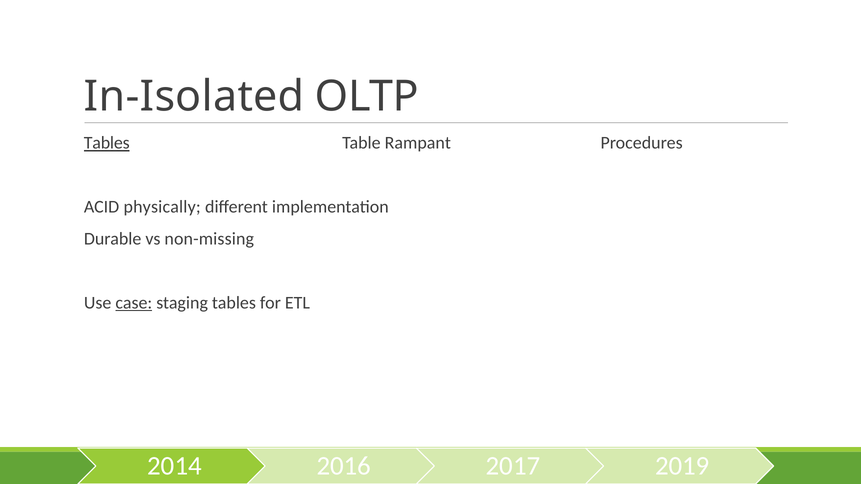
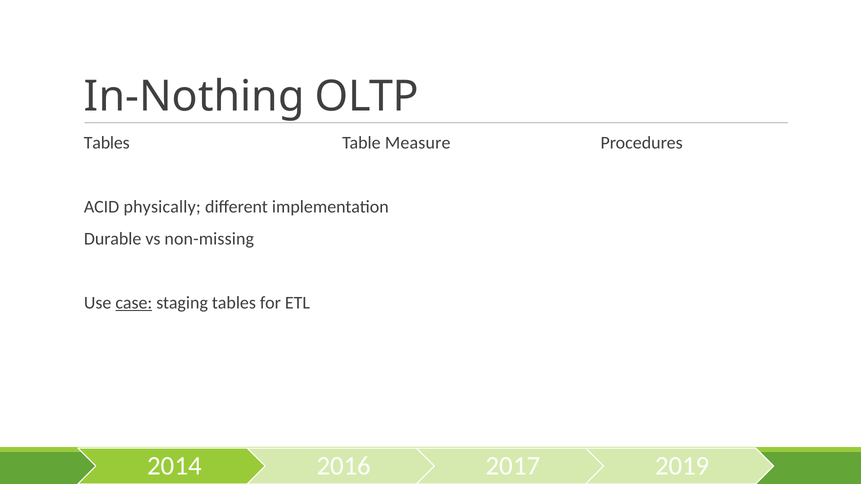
In-Isolated: In-Isolated -> In-Nothing
Tables at (107, 143) underline: present -> none
Rampant: Rampant -> Measure
